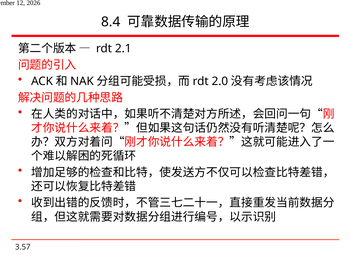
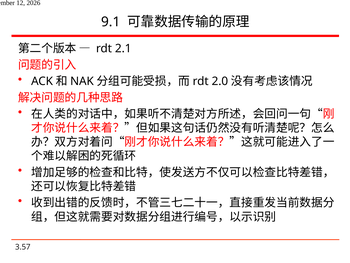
8.4: 8.4 -> 9.1
